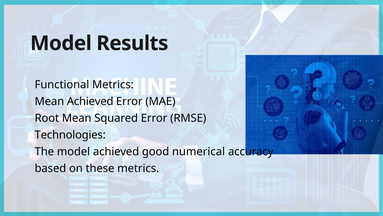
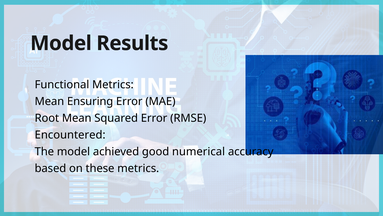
Mean Achieved: Achieved -> Ensuring
Technologies: Technologies -> Encountered
